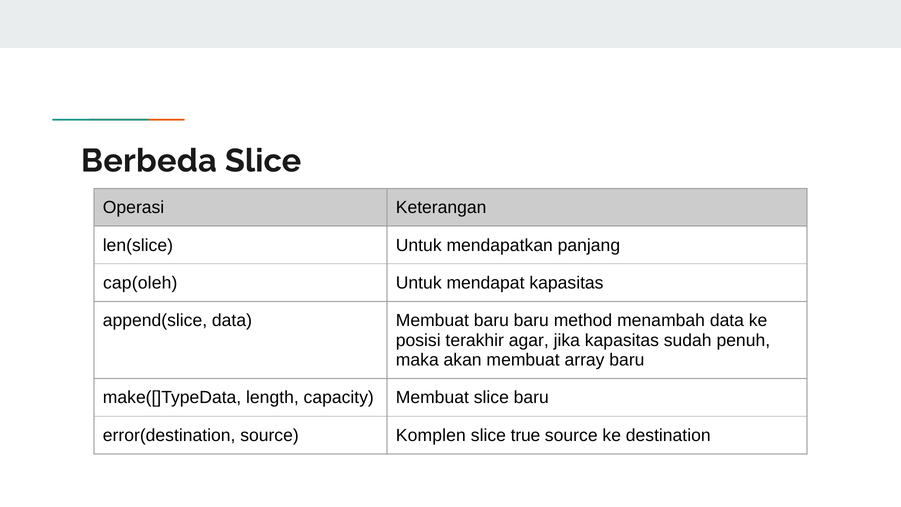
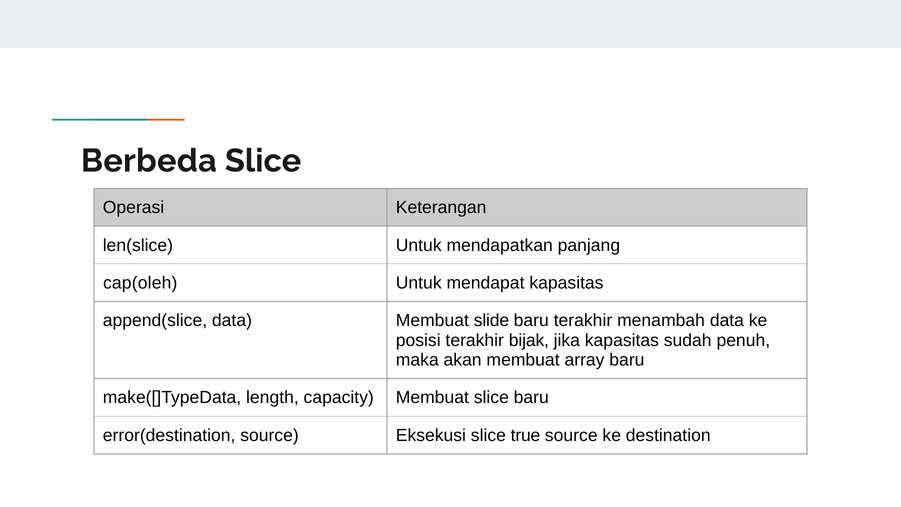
Membuat baru: baru -> slide
baru method: method -> terakhir
agar: agar -> bijak
Komplen: Komplen -> Eksekusi
